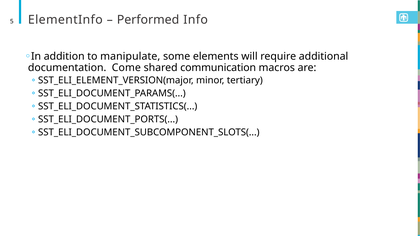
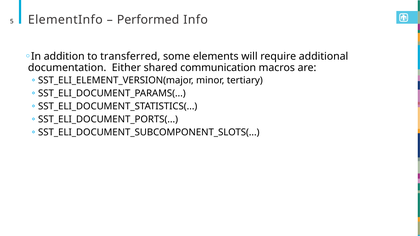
manipulate: manipulate -> transferred
Come: Come -> Either
